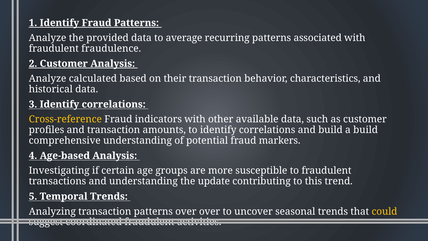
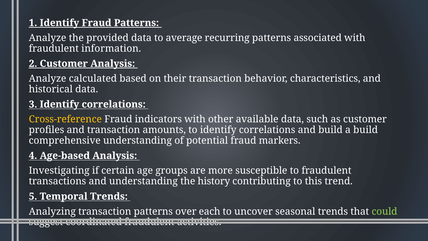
fraudulence: fraudulence -> information
update: update -> history
over over: over -> each
could colour: yellow -> light green
